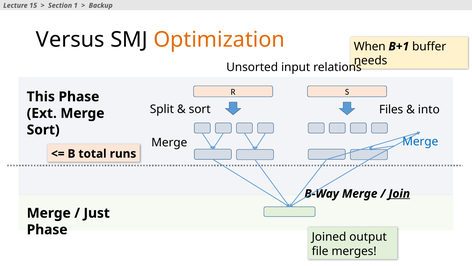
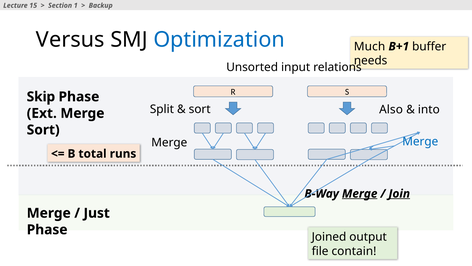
Optimization colour: orange -> blue
When: When -> Much
This: This -> Skip
Files: Files -> Also
Merge at (360, 193) underline: none -> present
merges: merges -> contain
